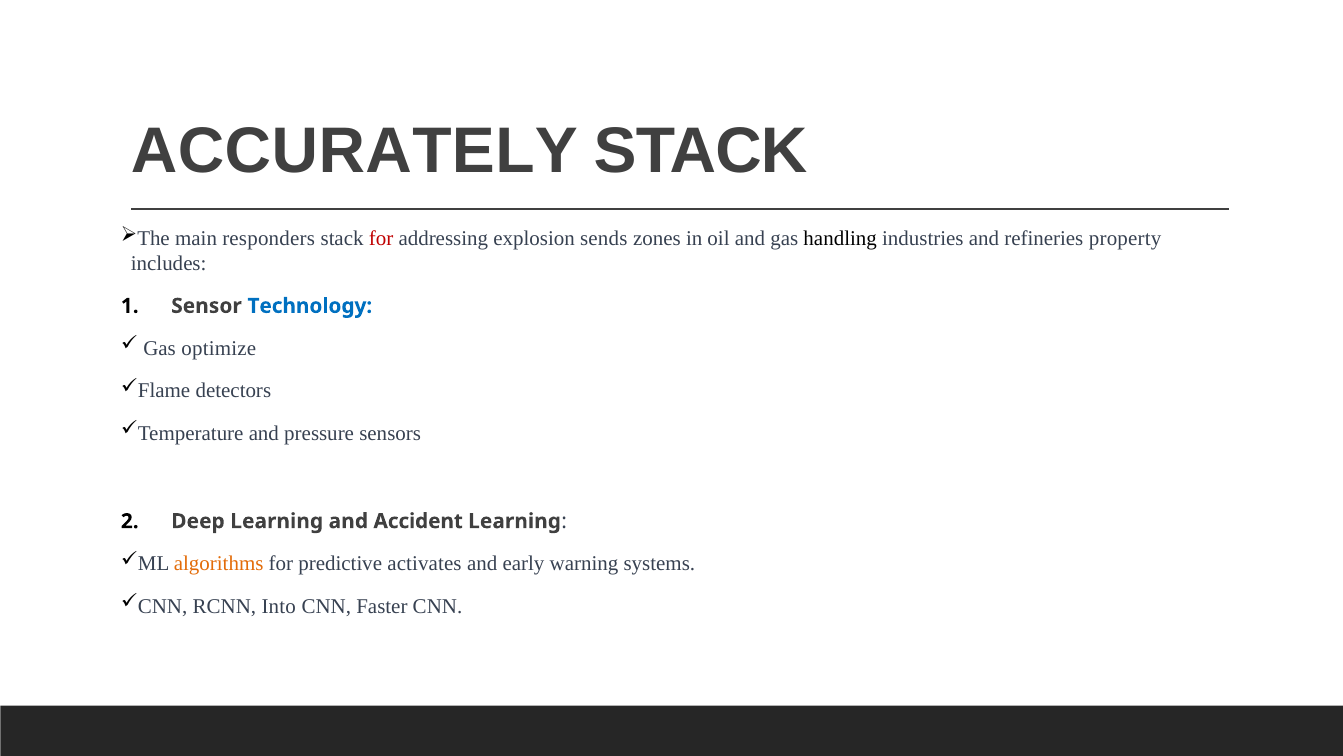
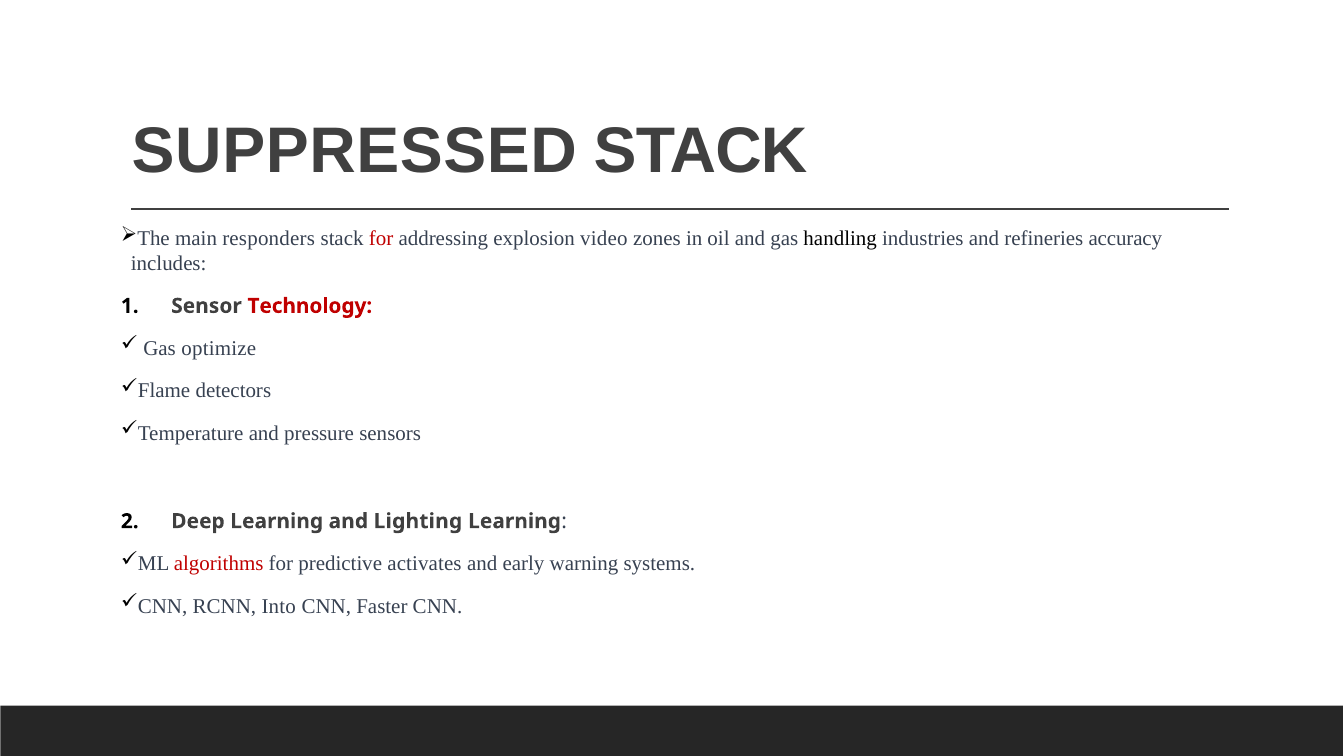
ACCURATELY: ACCURATELY -> SUPPRESSED
sends: sends -> video
property: property -> accuracy
Technology colour: blue -> red
Accident: Accident -> Lighting
algorithms colour: orange -> red
